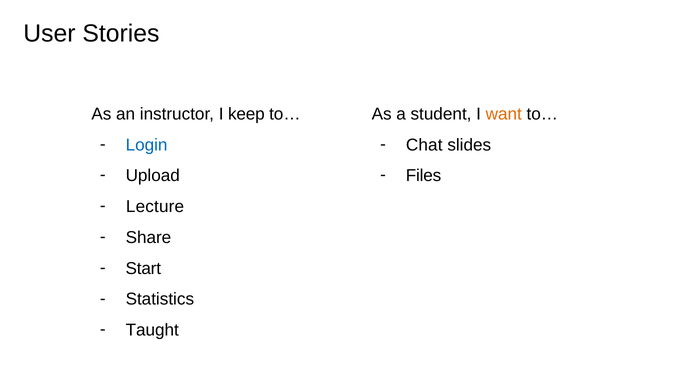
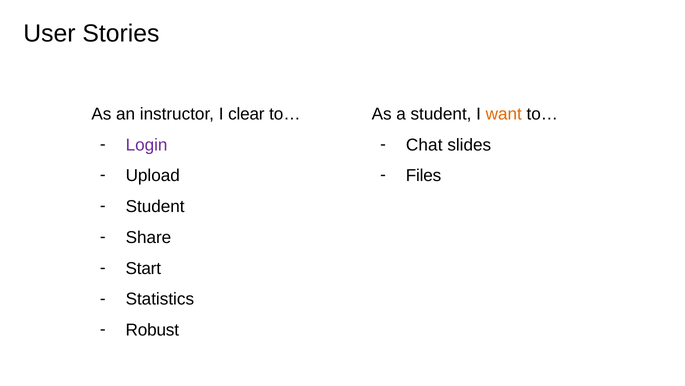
keep: keep -> clear
Login colour: blue -> purple
Lecture at (155, 206): Lecture -> Student
Taught: Taught -> Robust
